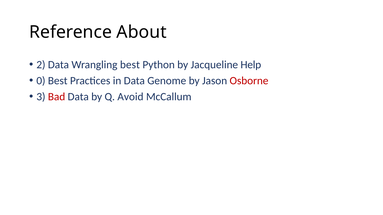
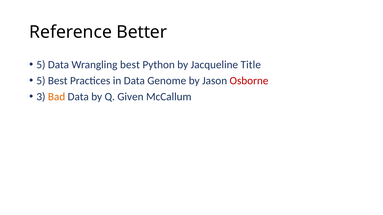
About: About -> Better
2 at (41, 65): 2 -> 5
Help: Help -> Title
0 at (41, 81): 0 -> 5
Bad colour: red -> orange
Avoid: Avoid -> Given
